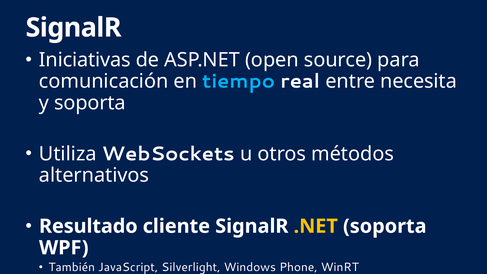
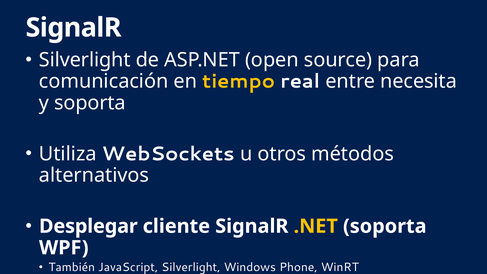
Iniciativas at (85, 60): Iniciativas -> Silverlight
tiempo colour: light blue -> yellow
Resultado: Resultado -> Desplegar
